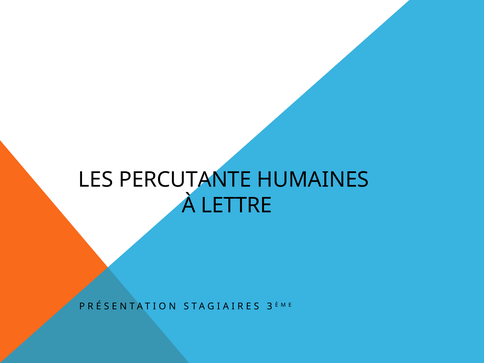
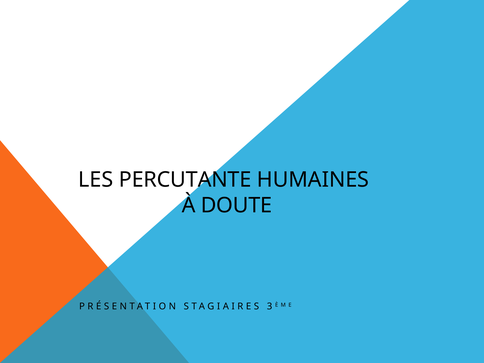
LETTRE: LETTRE -> DOUTE
